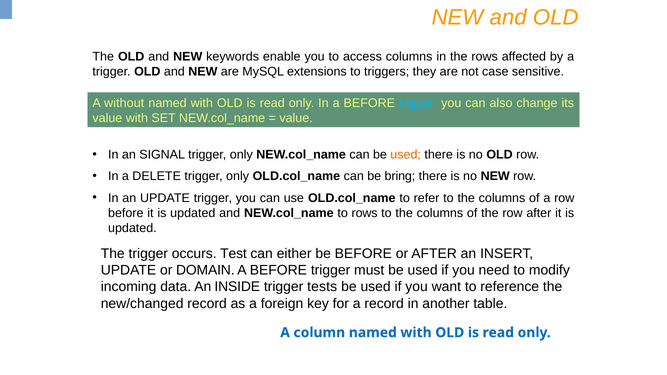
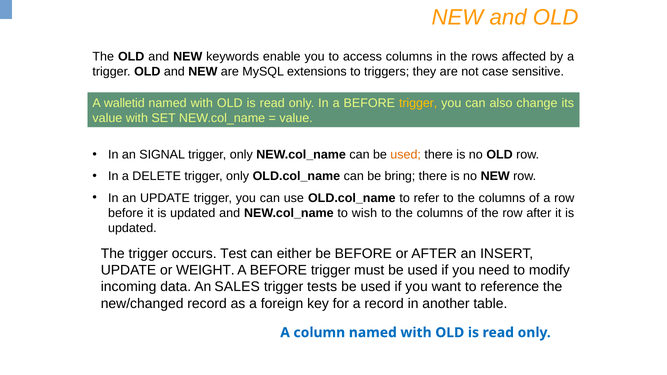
without: without -> walletid
trigger at (418, 103) colour: light blue -> yellow
to rows: rows -> wish
DOMAIN: DOMAIN -> WEIGHT
INSIDE: INSIDE -> SALES
